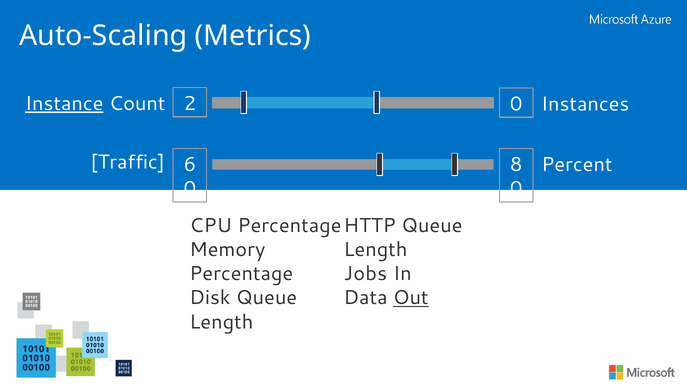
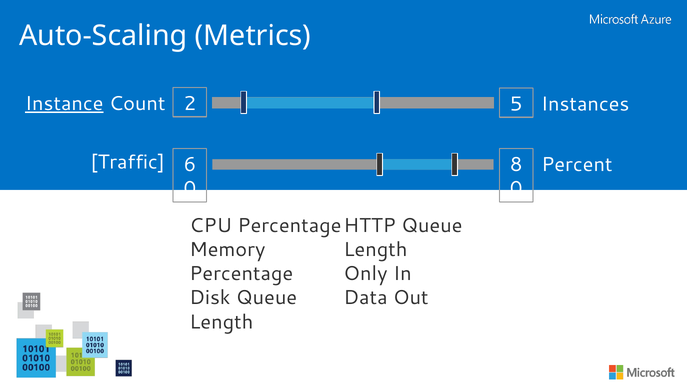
2 0: 0 -> 5
Jobs: Jobs -> Only
Out underline: present -> none
